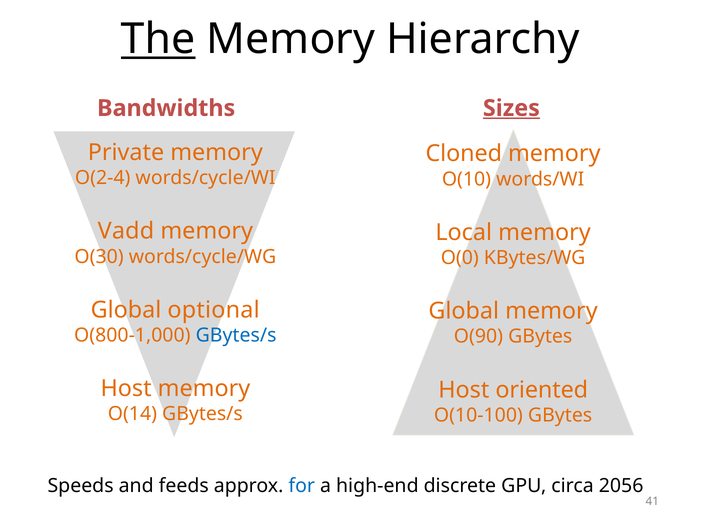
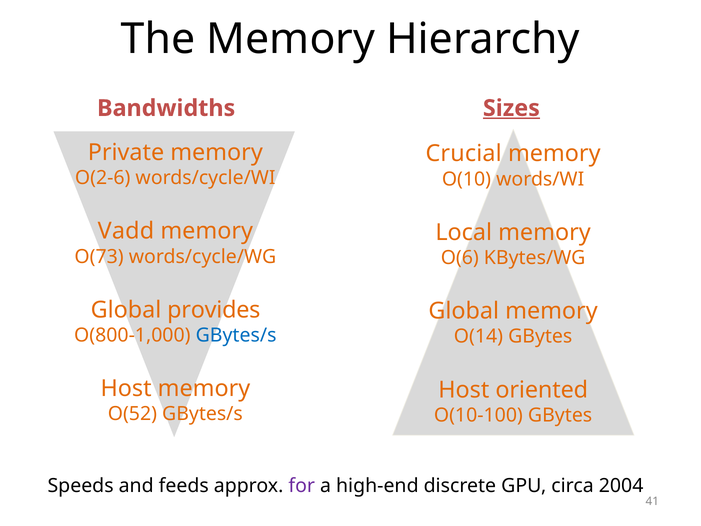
The underline: present -> none
Cloned: Cloned -> Crucial
O(2-4: O(2-4 -> O(2-6
O(30: O(30 -> O(73
O(0: O(0 -> O(6
optional: optional -> provides
O(90: O(90 -> O(14
O(14: O(14 -> O(52
for colour: blue -> purple
2056: 2056 -> 2004
